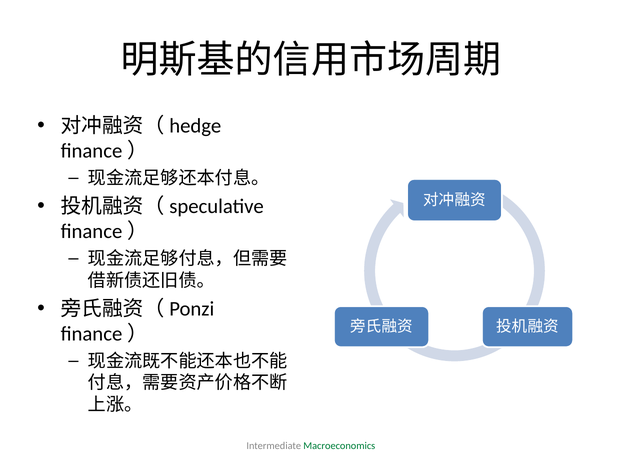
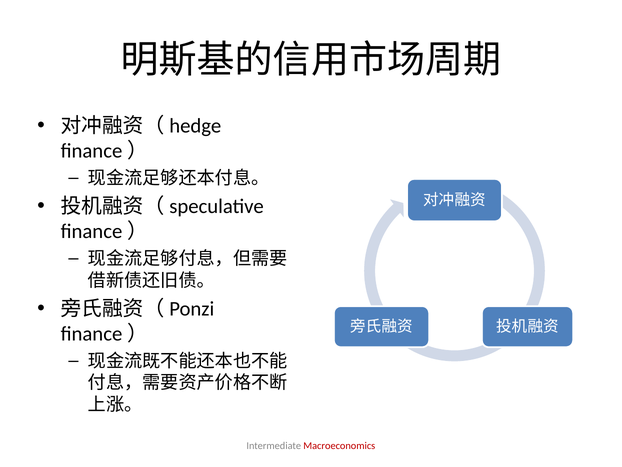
Macroeconomics colour: green -> red
